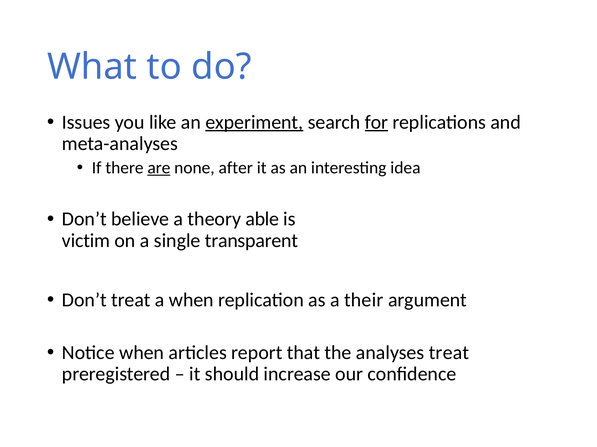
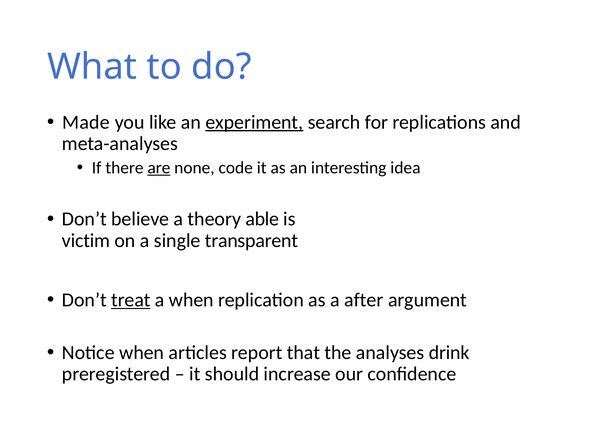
Issues: Issues -> Made
for underline: present -> none
after: after -> code
treat at (131, 301) underline: none -> present
their: their -> after
analyses treat: treat -> drink
